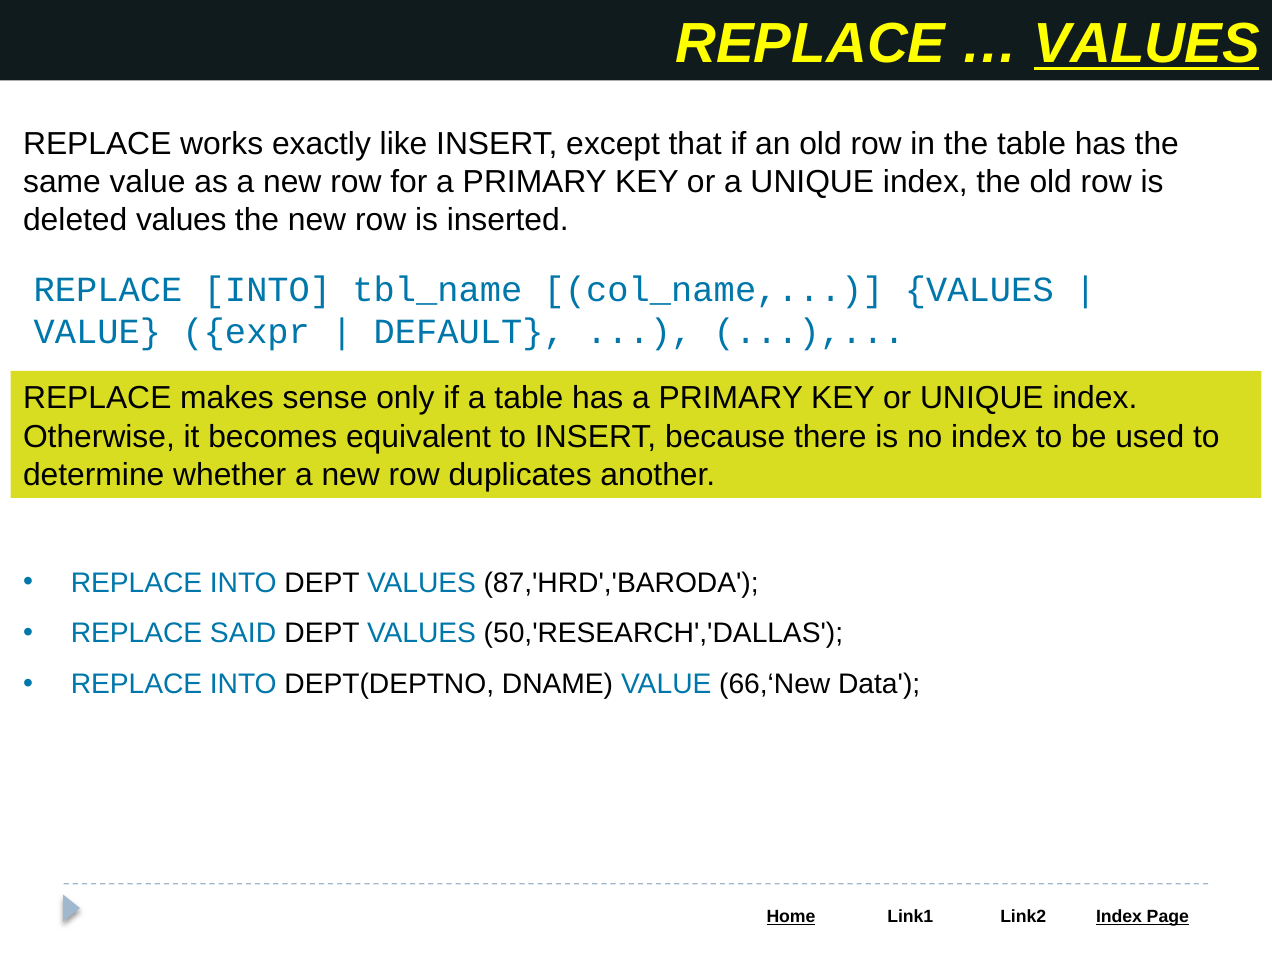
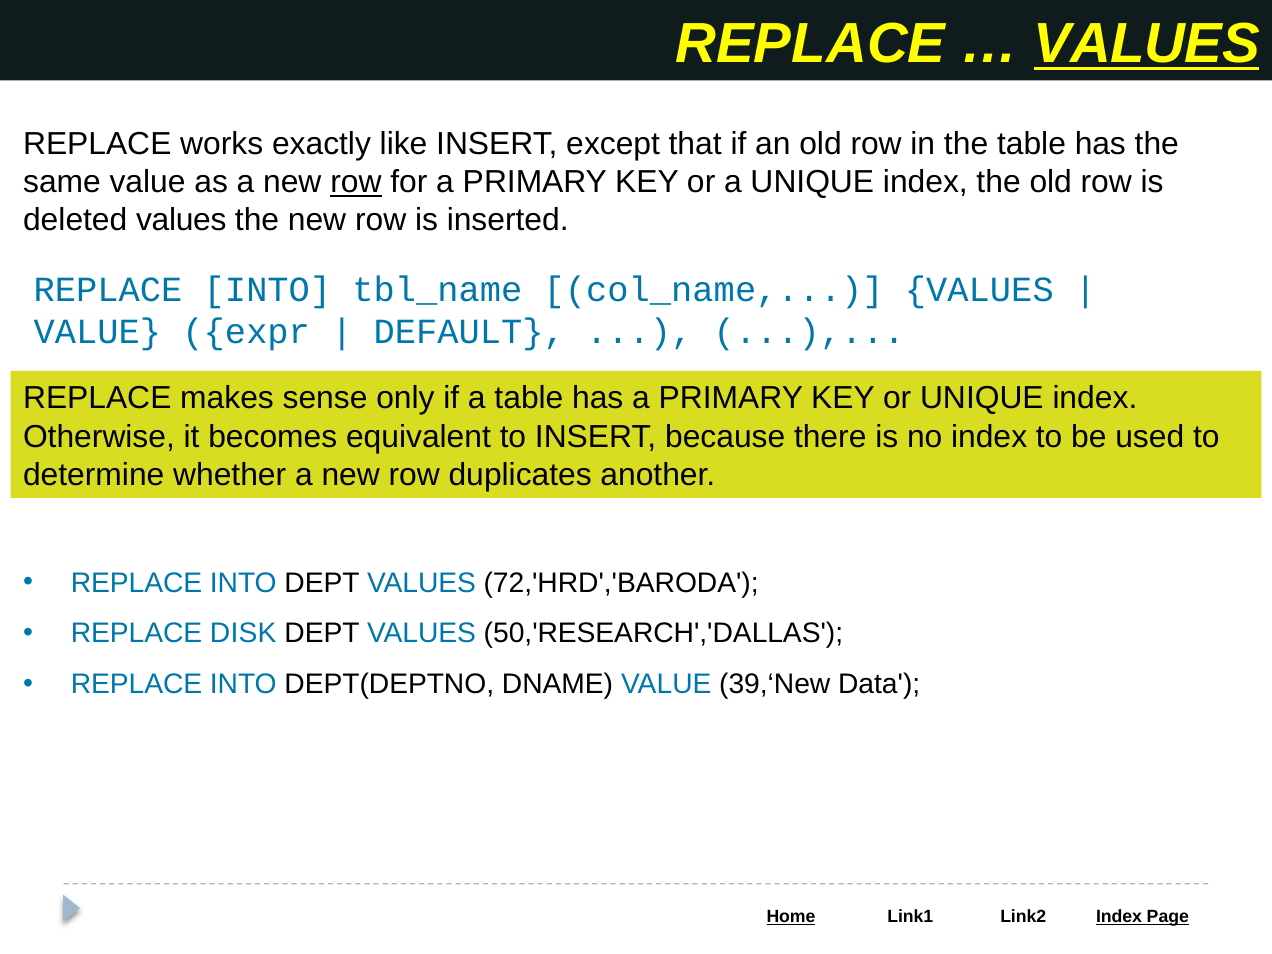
row at (356, 182) underline: none -> present
87,'HRD','BARODA: 87,'HRD','BARODA -> 72,'HRD','BARODA
SAID: SAID -> DISK
66,‘New: 66,‘New -> 39,‘New
